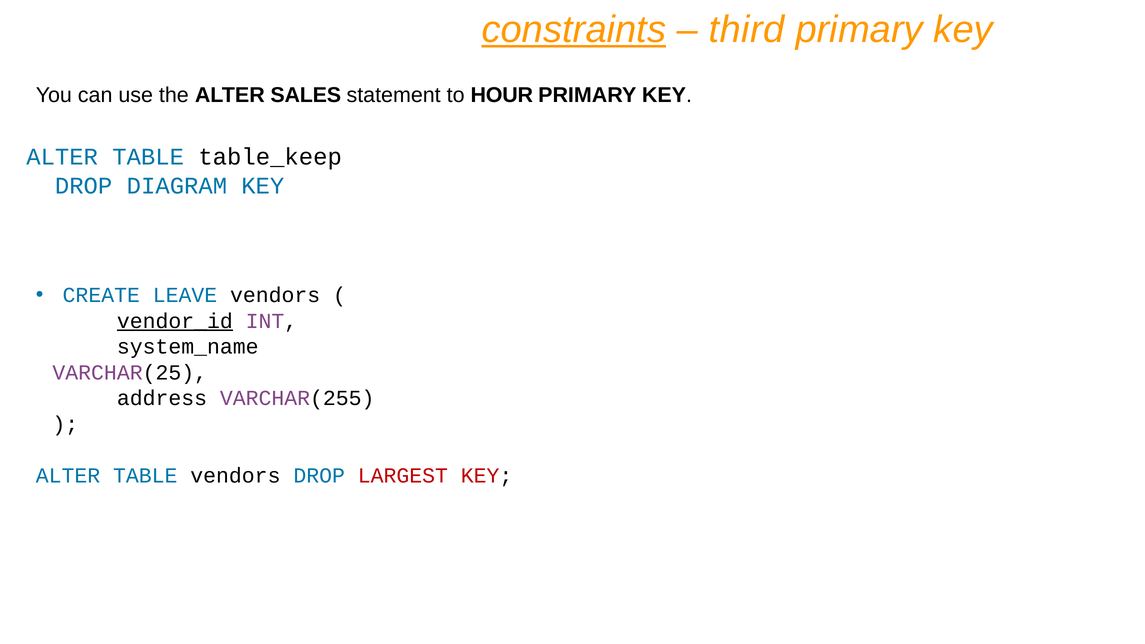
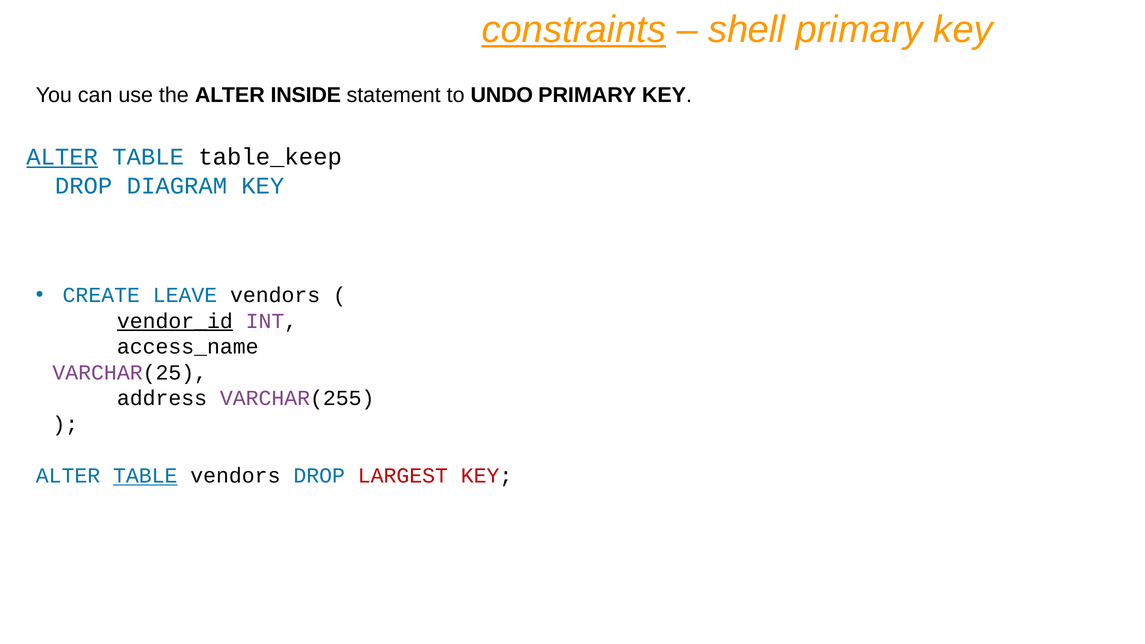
third: third -> shell
SALES: SALES -> INSIDE
HOUR: HOUR -> UNDO
ALTER at (62, 157) underline: none -> present
system_name: system_name -> access_name
TABLE at (145, 476) underline: none -> present
